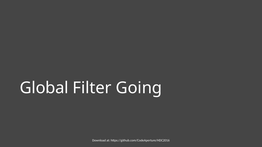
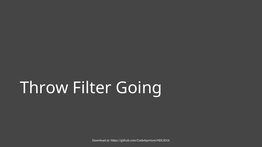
Global: Global -> Throw
